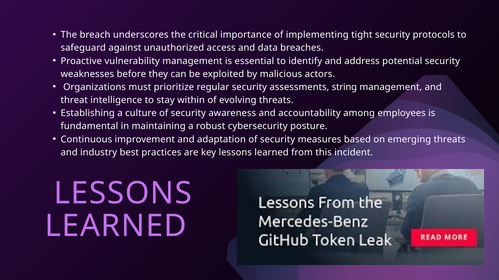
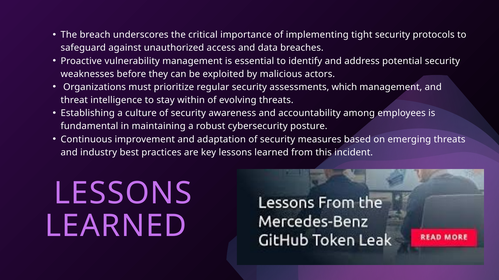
string: string -> which
